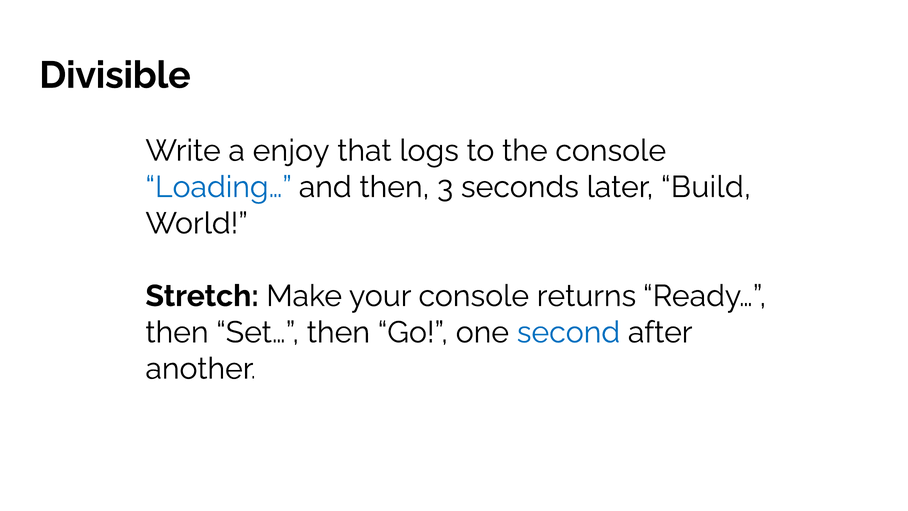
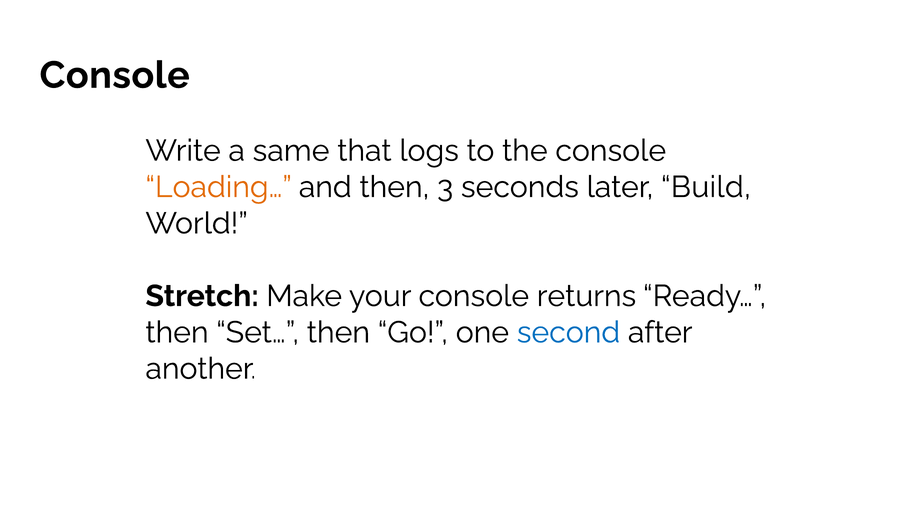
Divisible at (115, 75): Divisible -> Console
enjoy: enjoy -> same
Loading… colour: blue -> orange
